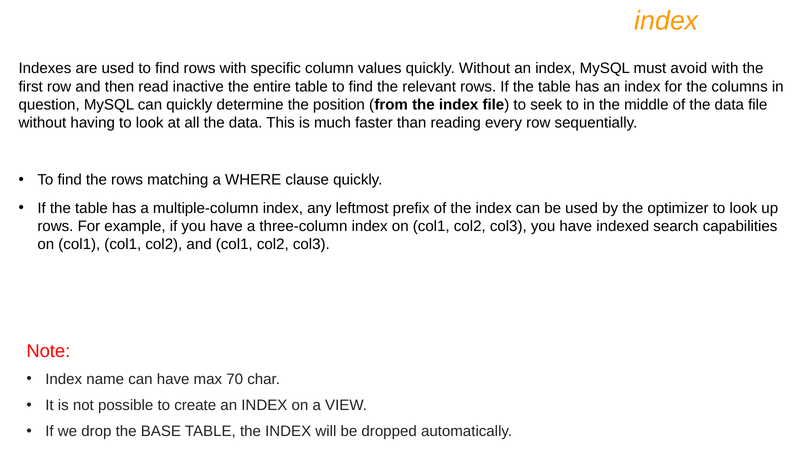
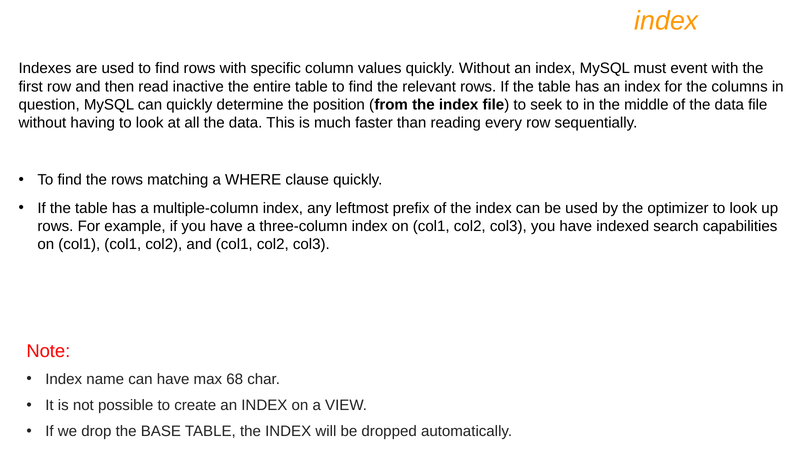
avoid: avoid -> event
70: 70 -> 68
